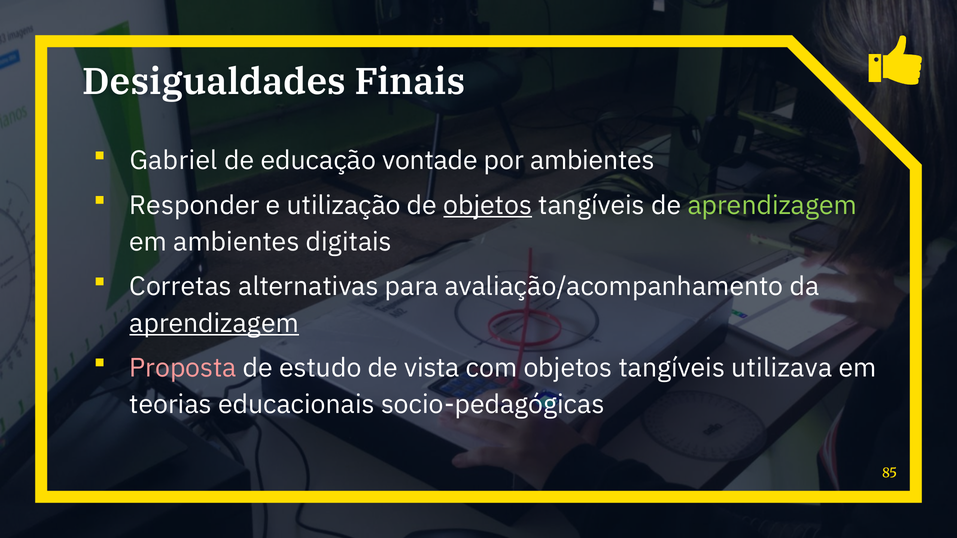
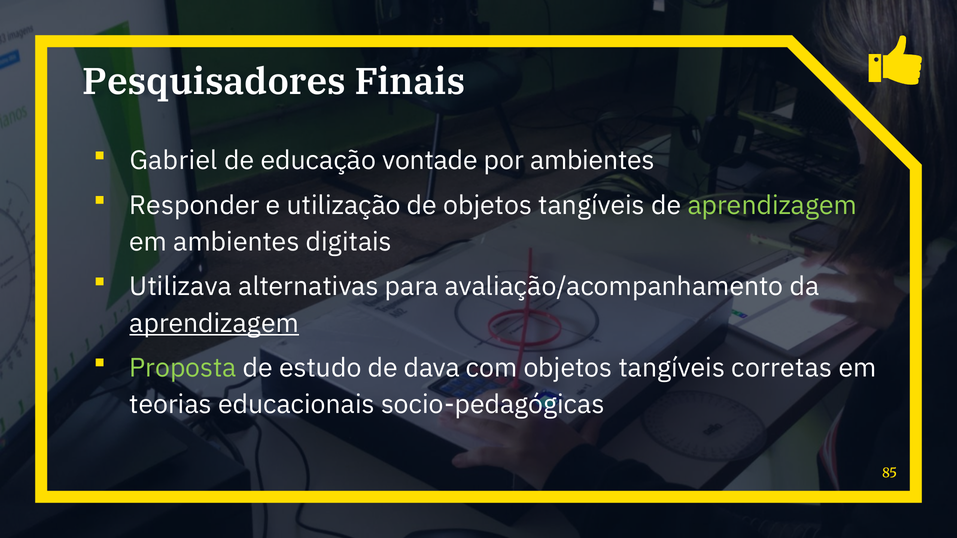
Desigualdades: Desigualdades -> Pesquisadores
objetos at (488, 205) underline: present -> none
Corretas: Corretas -> Utilizava
Proposta colour: pink -> light green
vista: vista -> dava
utilizava: utilizava -> corretas
